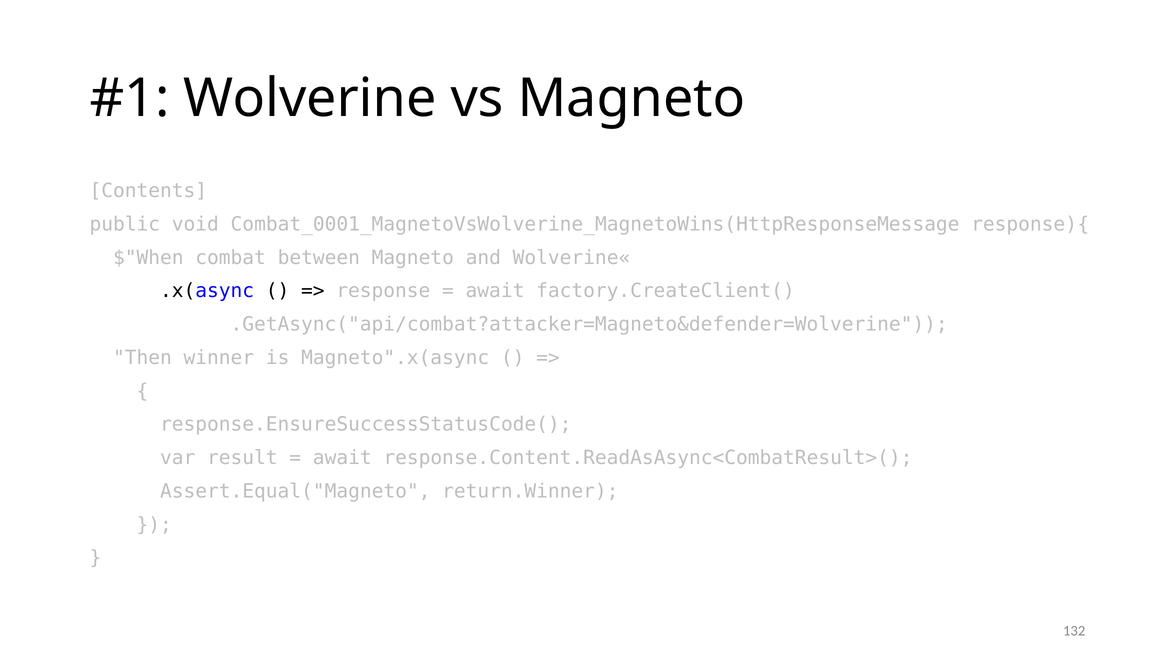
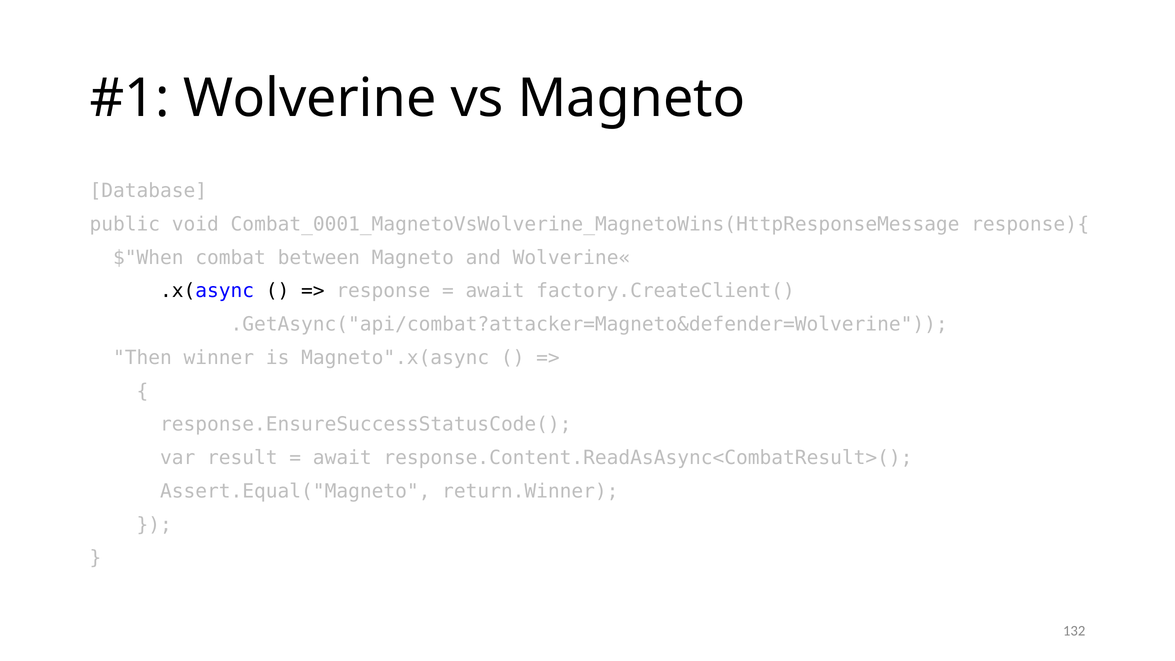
Contents: Contents -> Database
